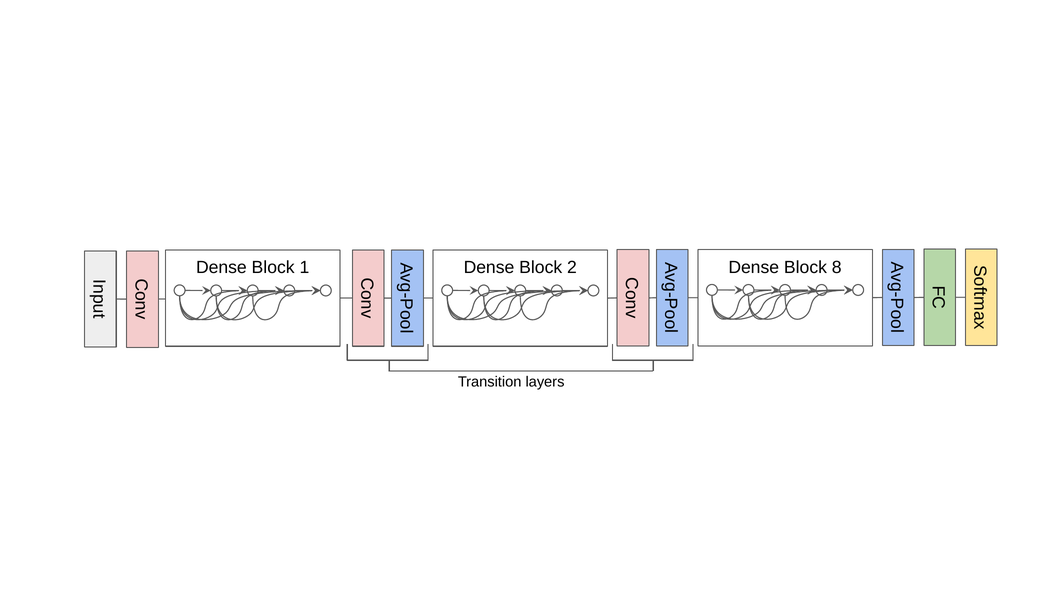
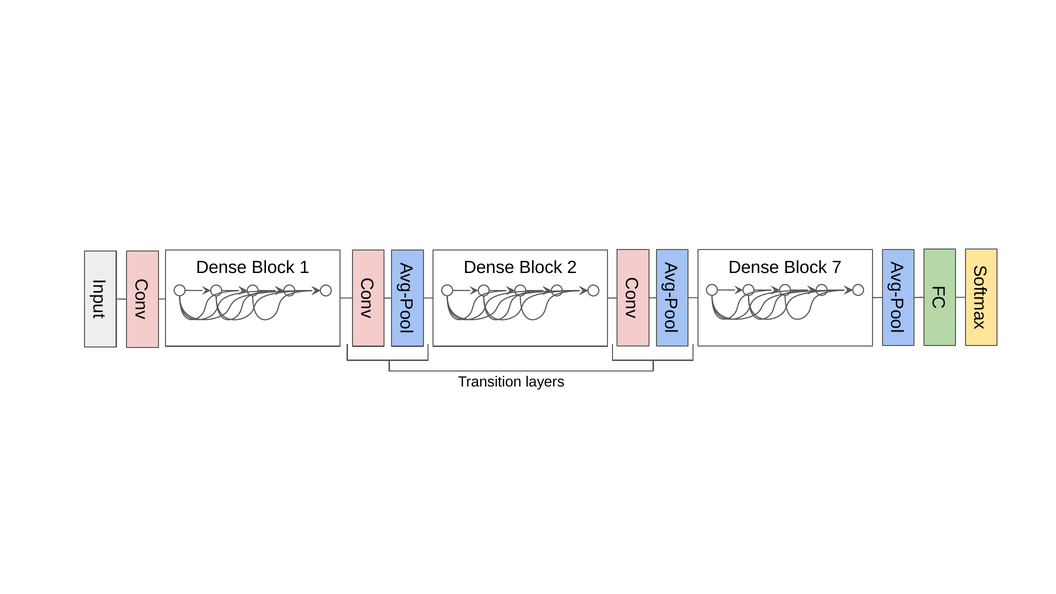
8: 8 -> 7
